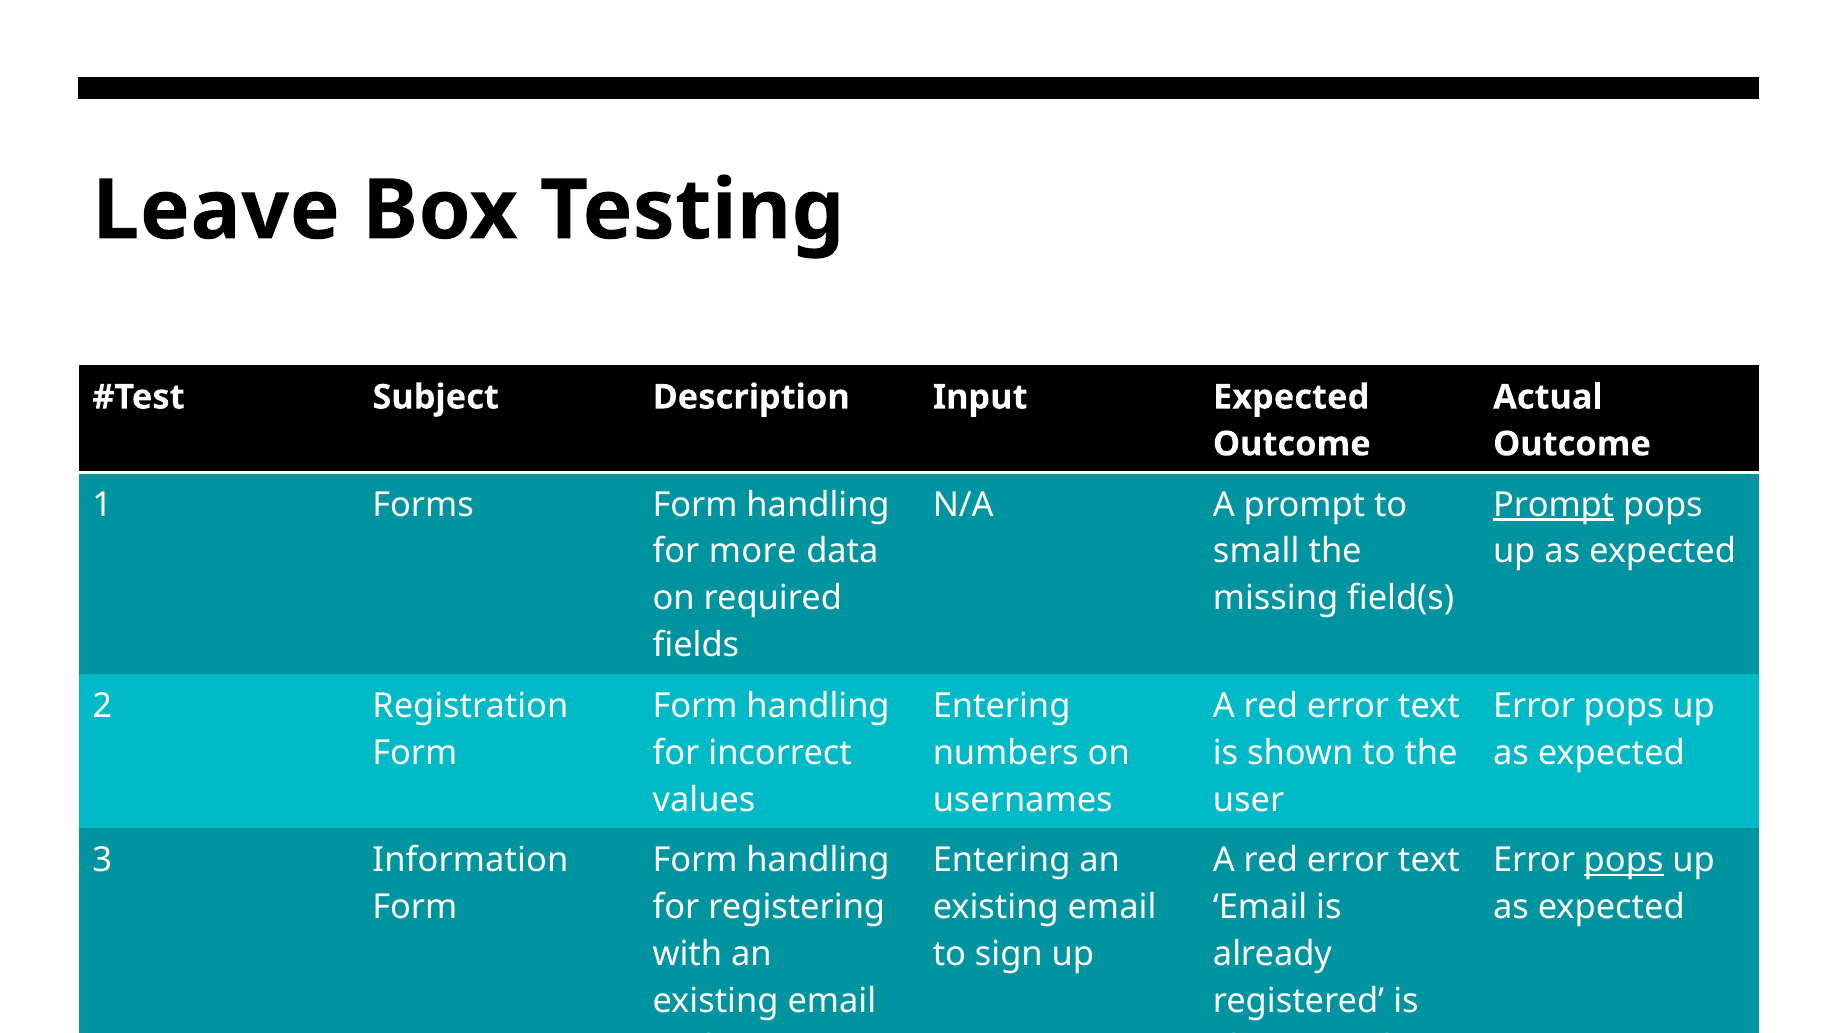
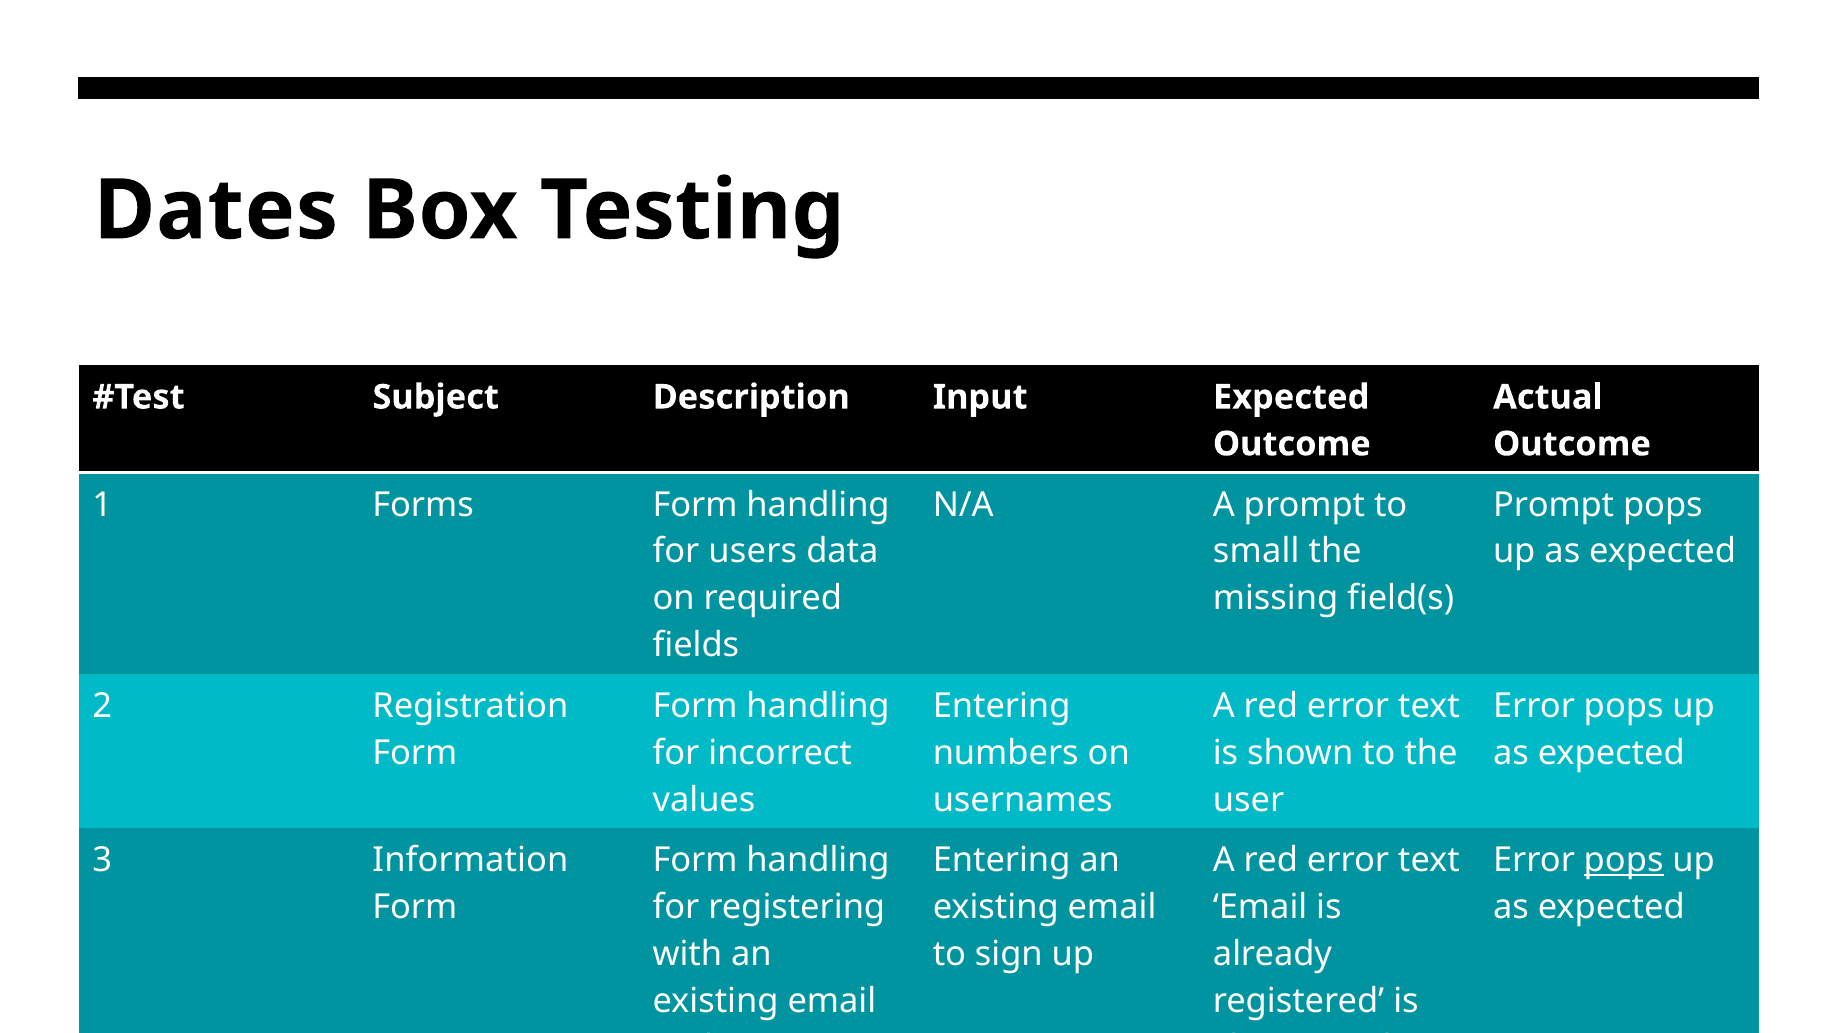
Leave: Leave -> Dates
Prompt at (1554, 505) underline: present -> none
more: more -> users
